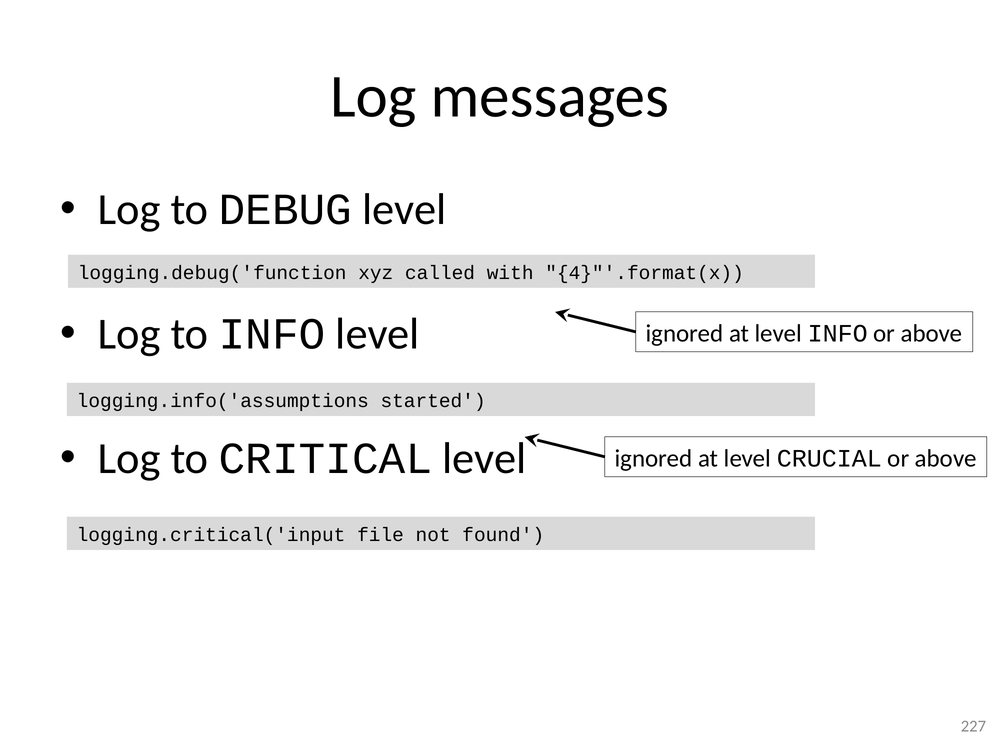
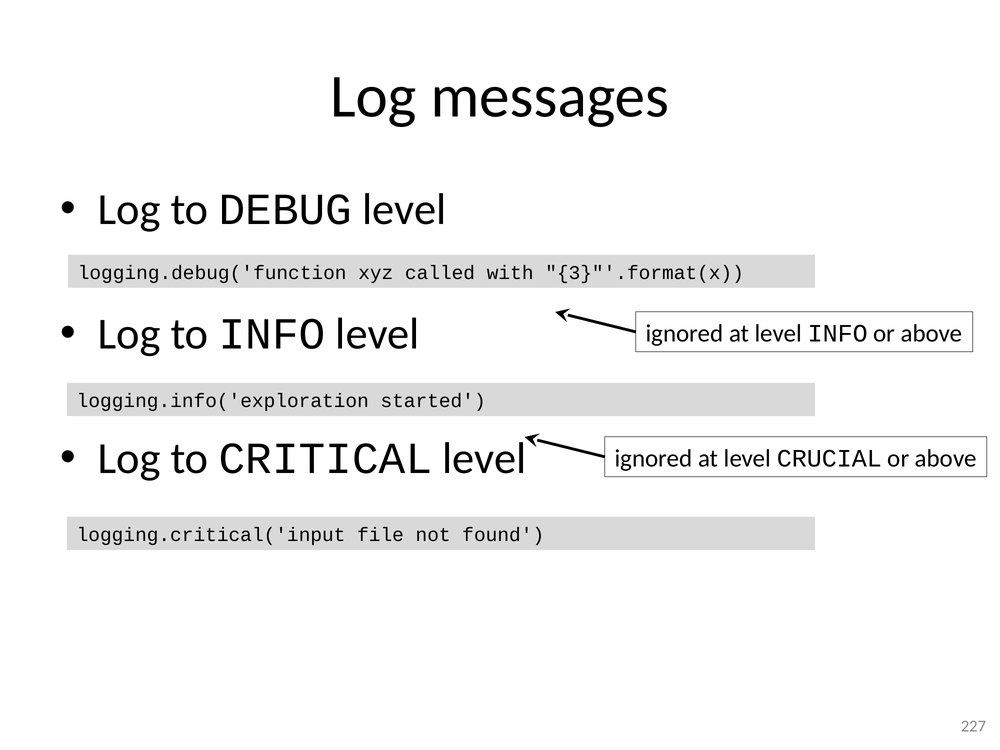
4}"'.format(x: 4}"'.format(x -> 3}"'.format(x
logging.info('assumptions: logging.info('assumptions -> logging.info('exploration
